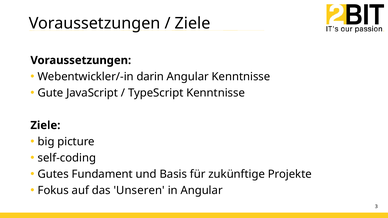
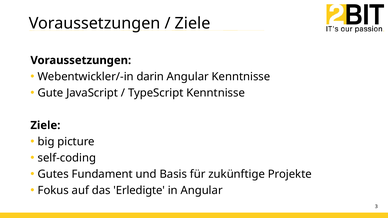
Unseren: Unseren -> Erledigte
